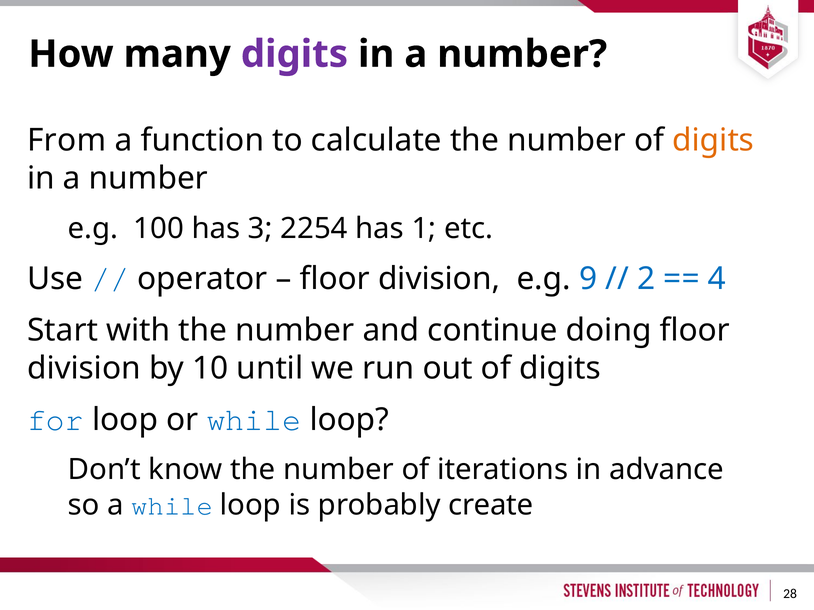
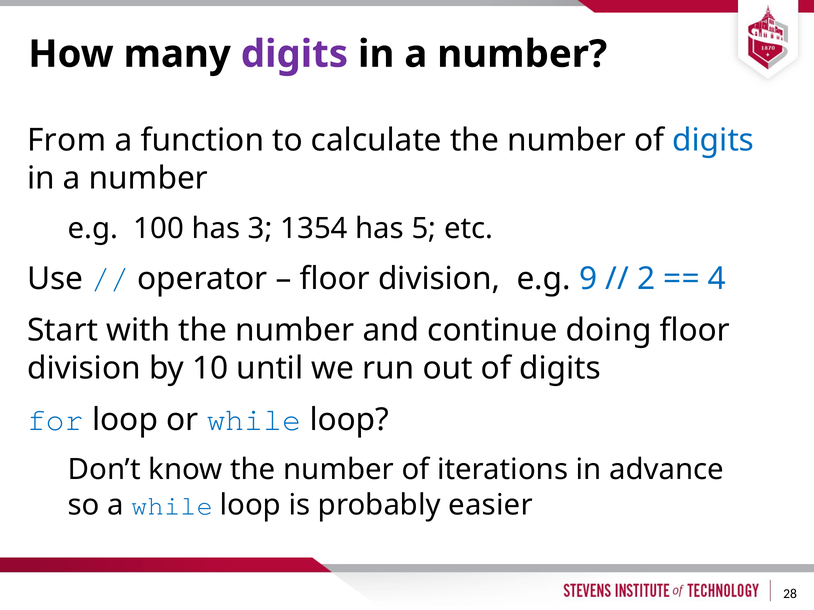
digits at (713, 141) colour: orange -> blue
2254: 2254 -> 1354
1: 1 -> 5
create: create -> easier
